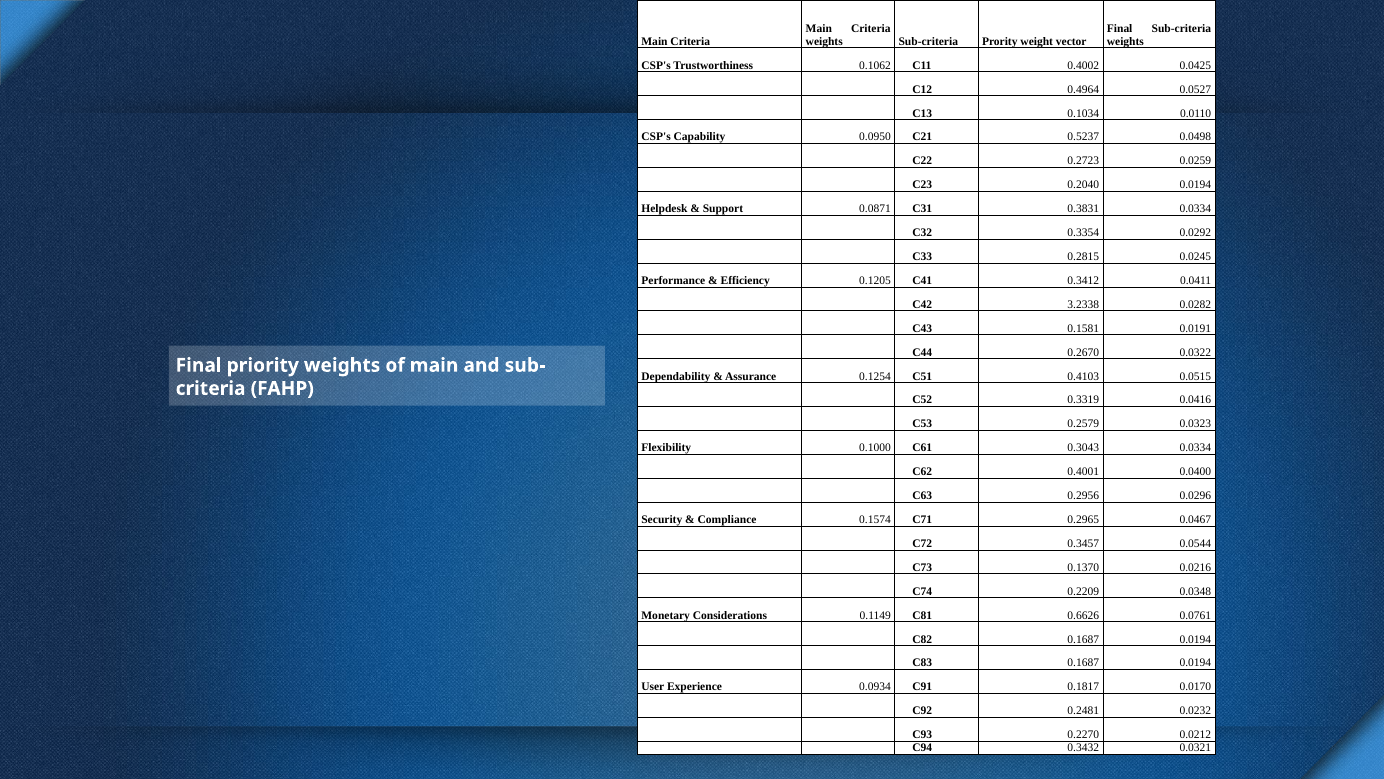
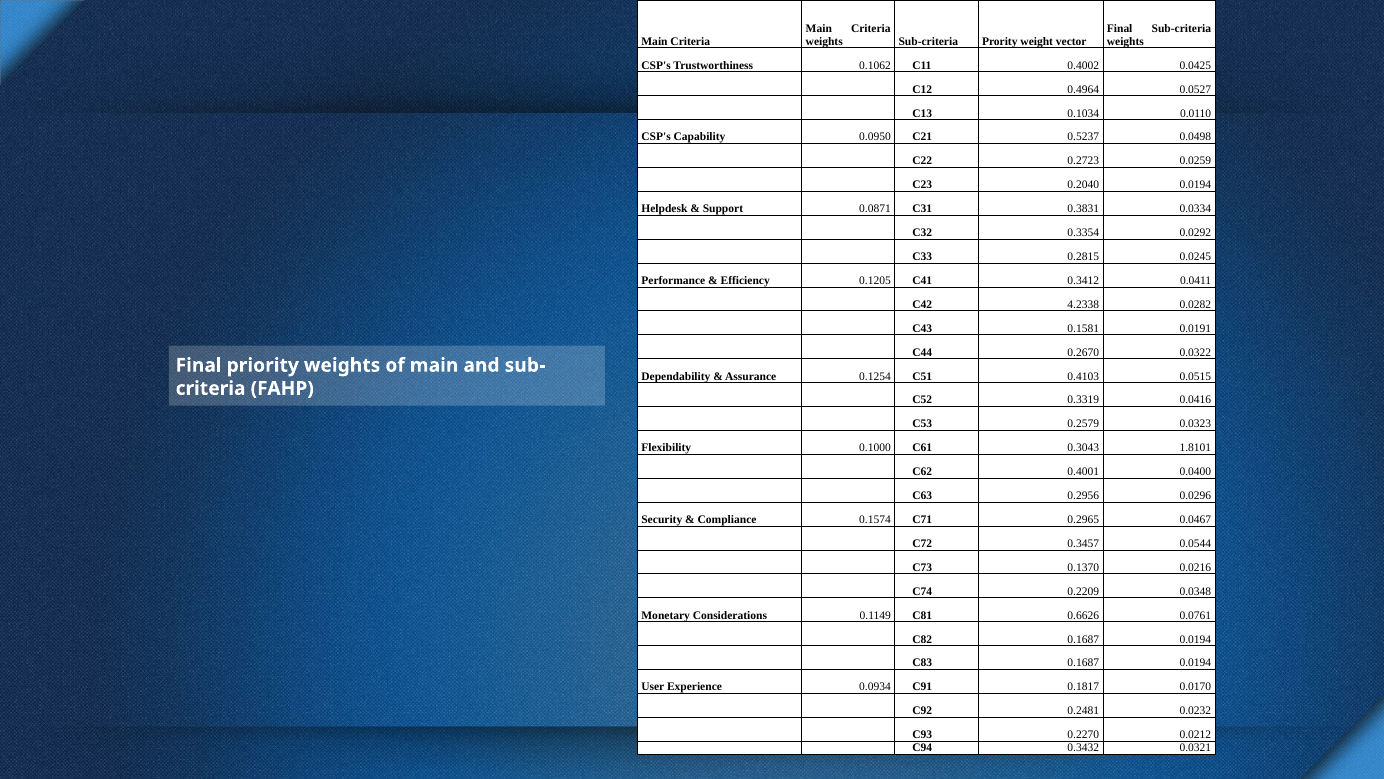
3.2338: 3.2338 -> 4.2338
0.3043 0.0334: 0.0334 -> 1.8101
